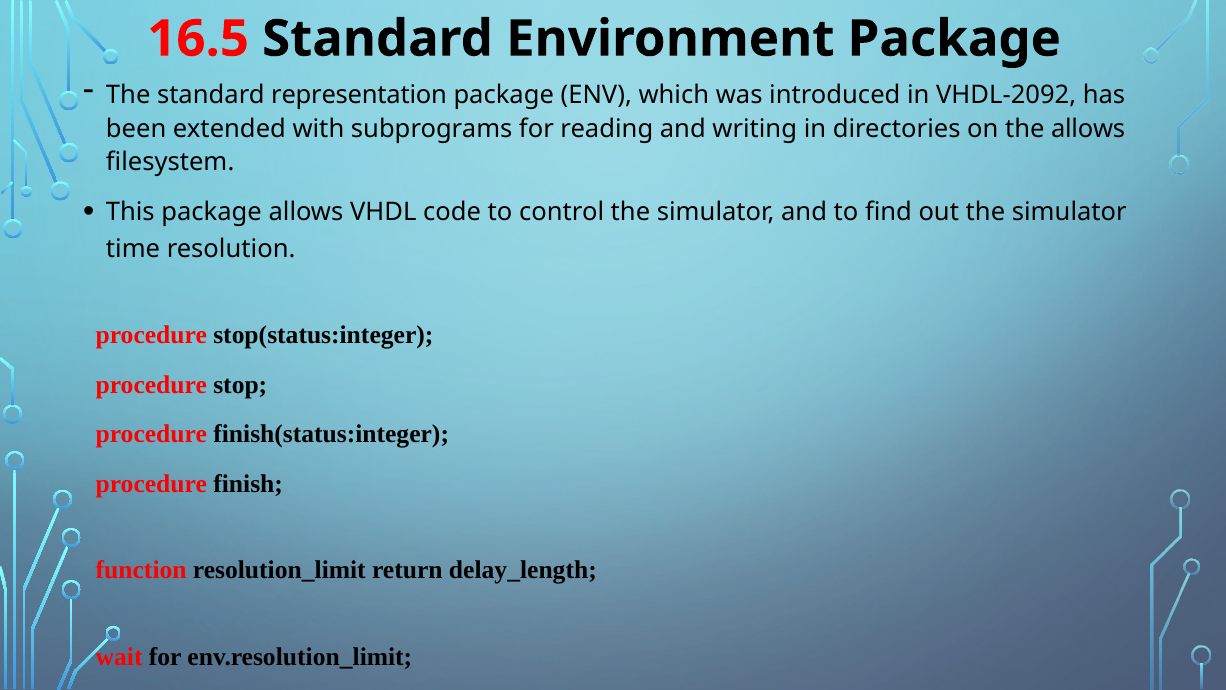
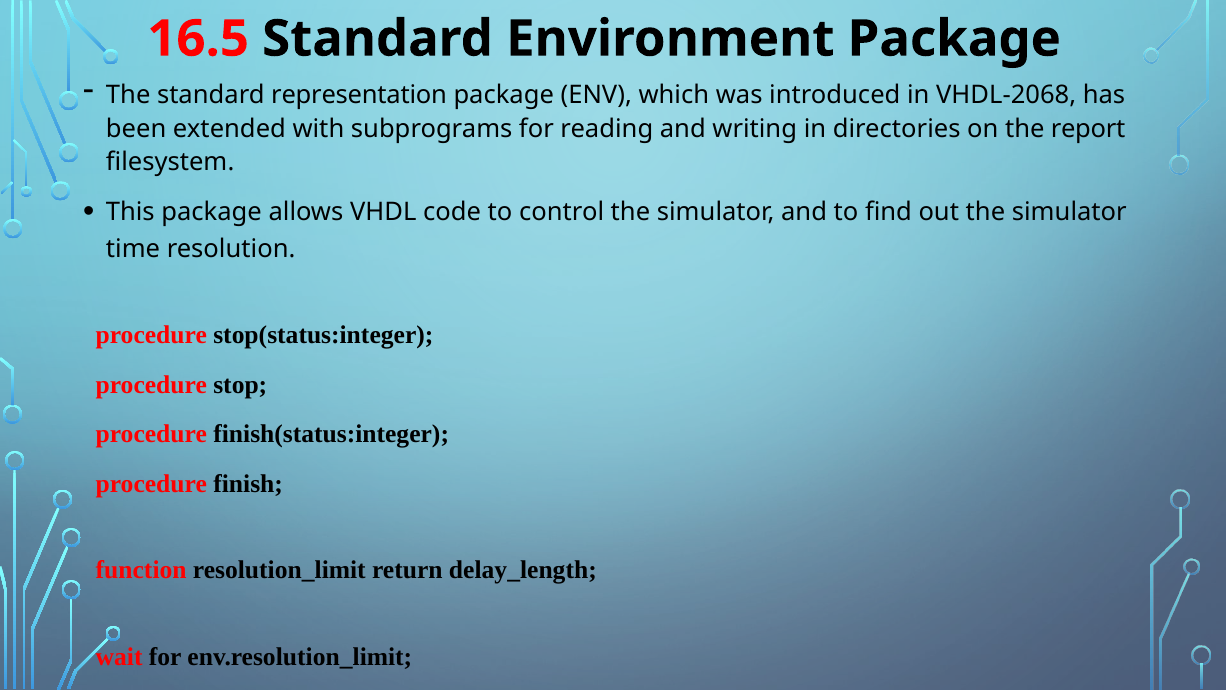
VHDL-2092: VHDL-2092 -> VHDL-2068
the allows: allows -> report
